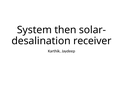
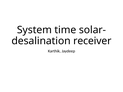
then: then -> time
